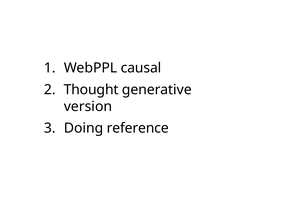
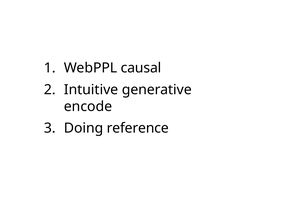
Thought: Thought -> Intuitive
version: version -> encode
